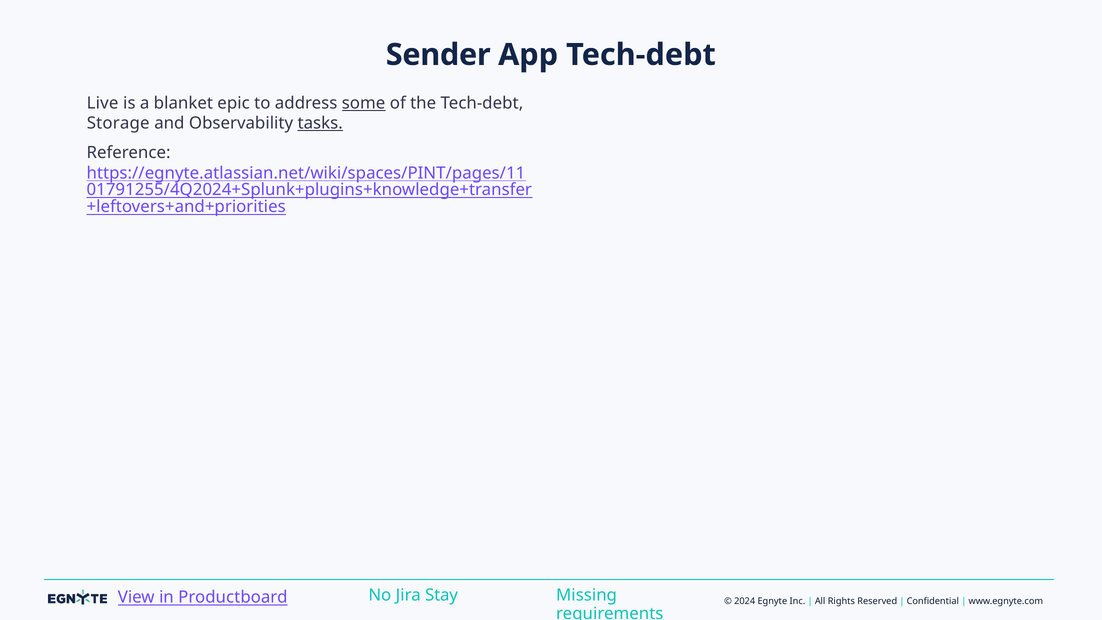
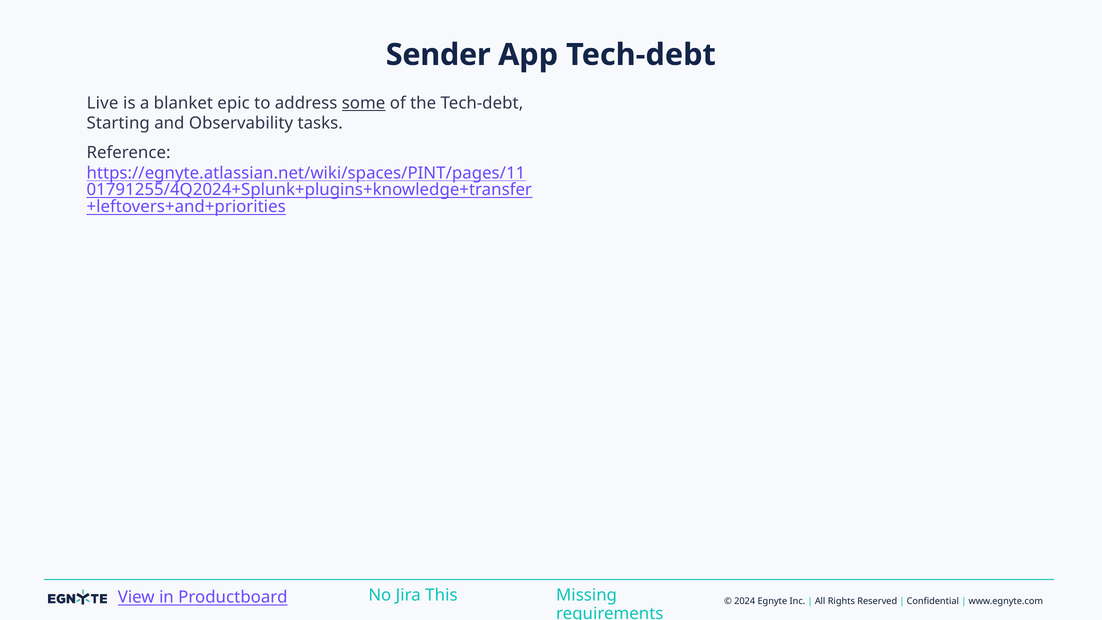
Storage: Storage -> Starting
tasks underline: present -> none
Stay: Stay -> This
